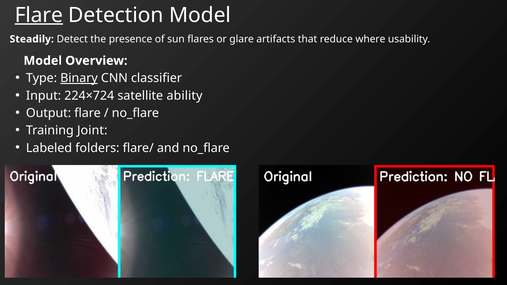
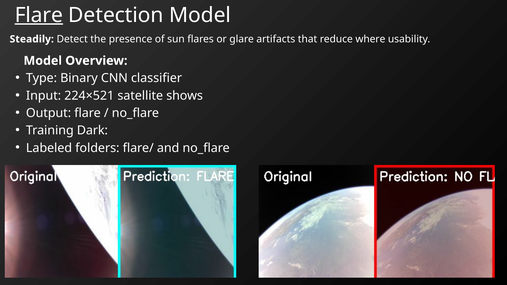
Binary underline: present -> none
224×724: 224×724 -> 224×521
ability: ability -> shows
Joint: Joint -> Dark
